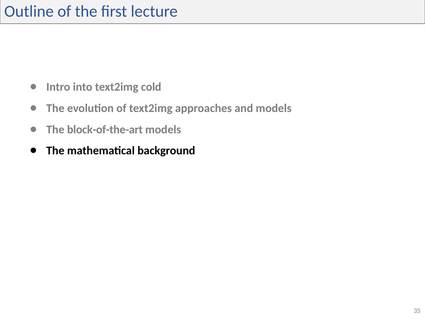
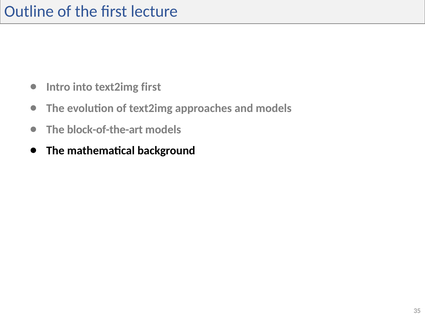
text2img cold: cold -> first
